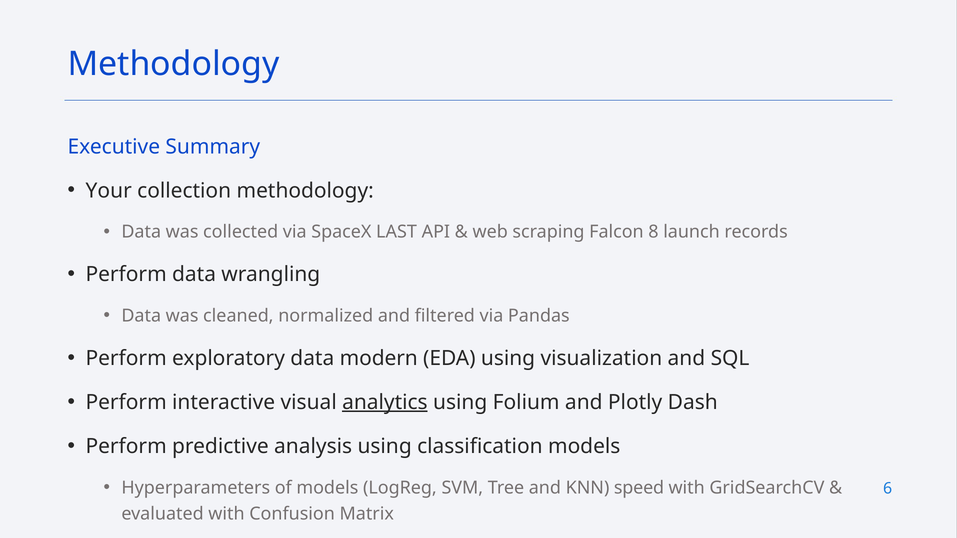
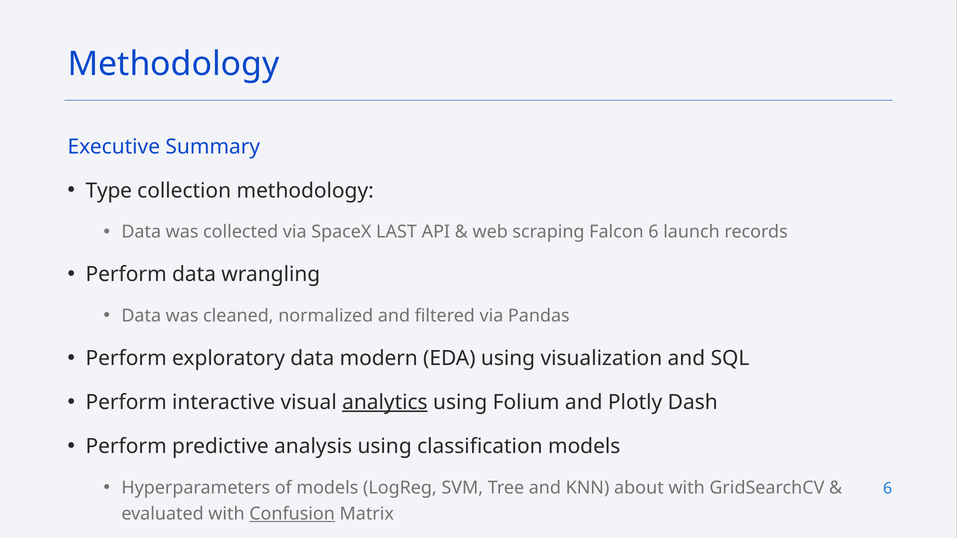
Your: Your -> Type
Falcon 8: 8 -> 6
speed: speed -> about
Confusion underline: none -> present
